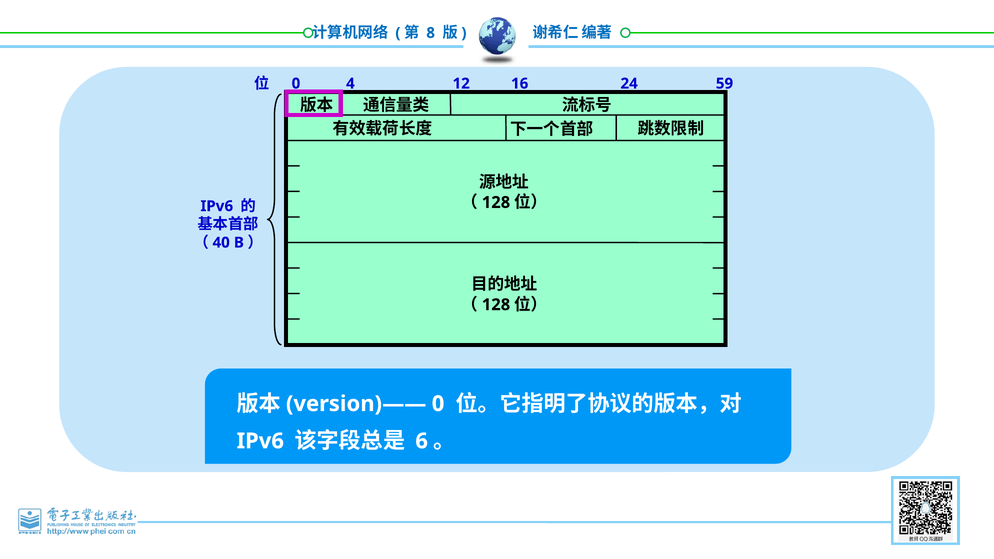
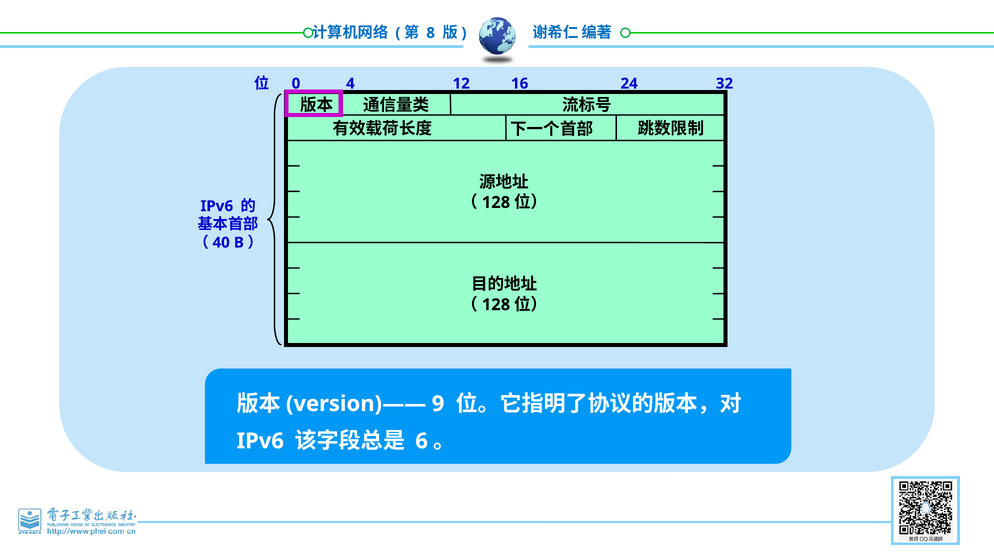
59: 59 -> 32
0 at (438, 404): 0 -> 9
